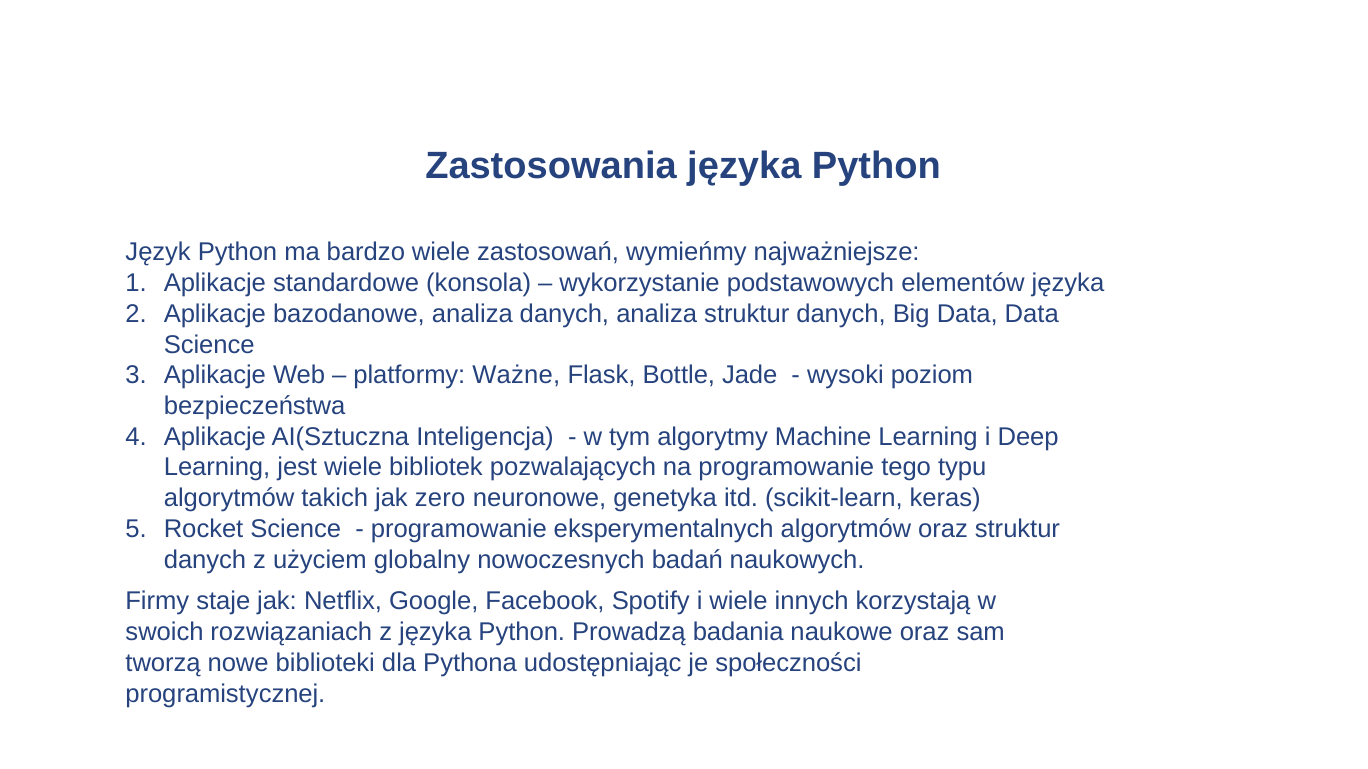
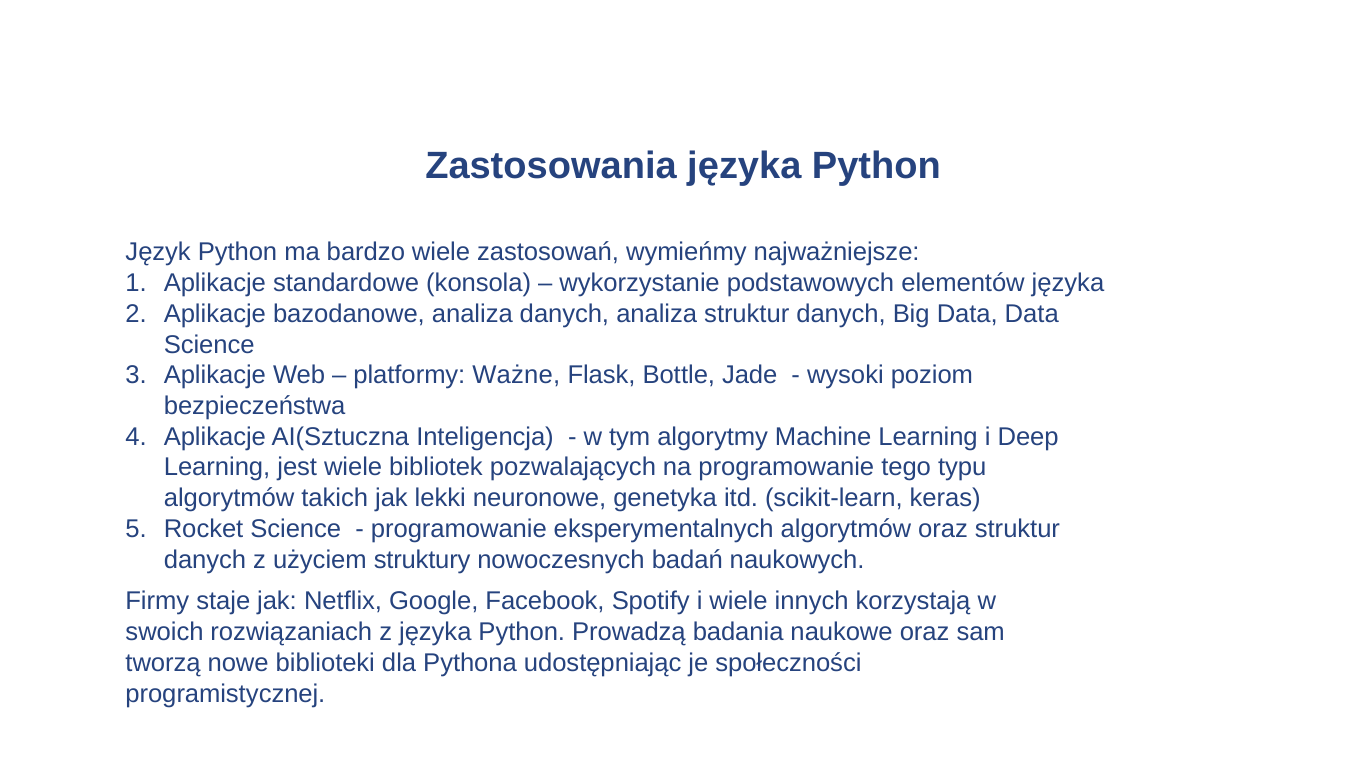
zero: zero -> lekki
globalny: globalny -> struktury
